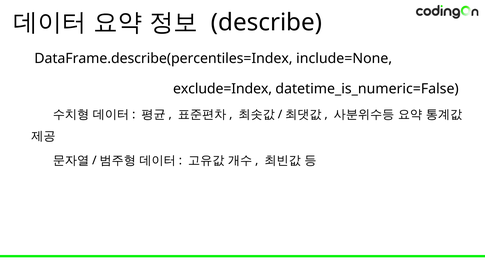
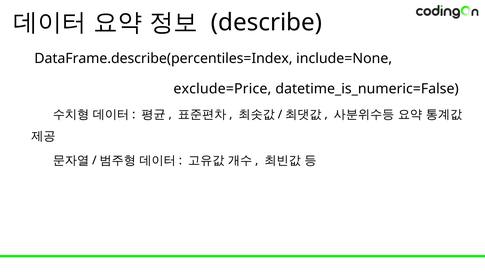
exclude=Index: exclude=Index -> exclude=Price
